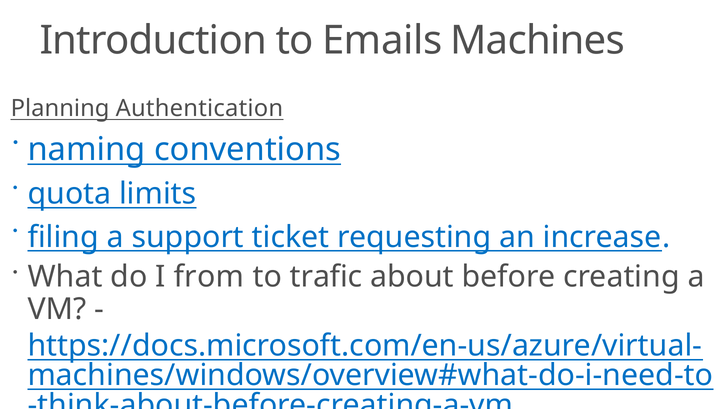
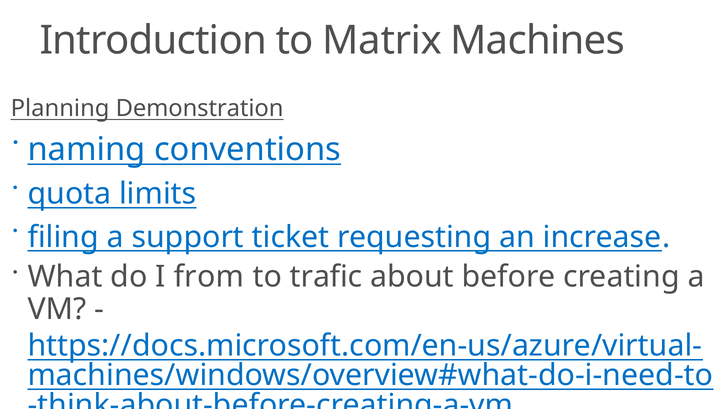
Emails: Emails -> Matrix
Authentication: Authentication -> Demonstration
